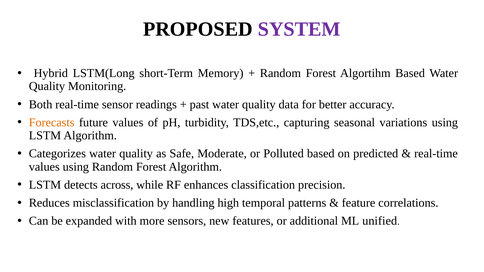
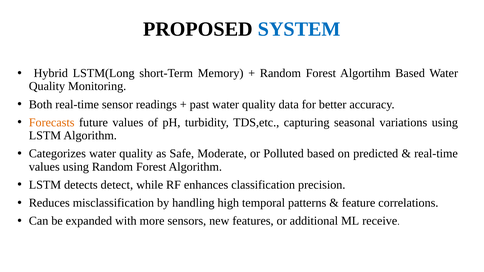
SYSTEM colour: purple -> blue
across: across -> detect
unified: unified -> receive
